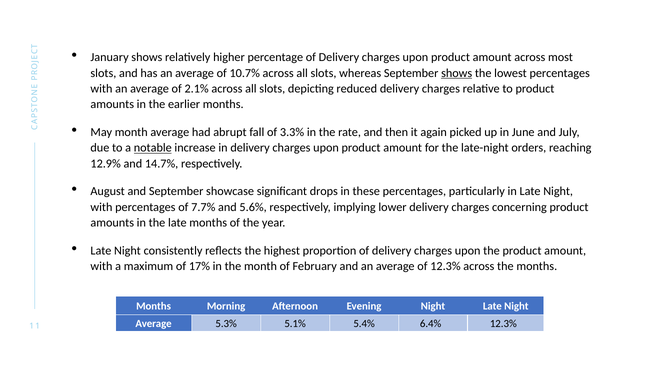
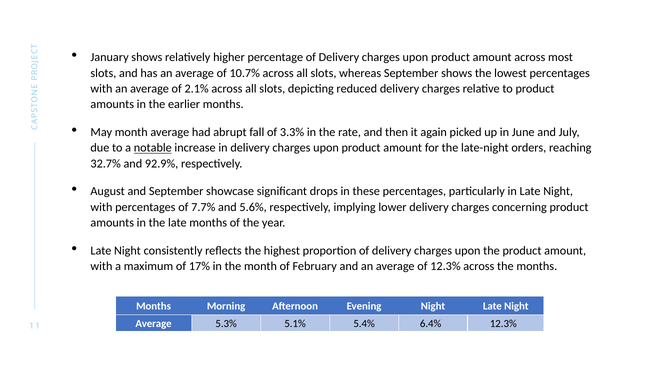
shows at (457, 73) underline: present -> none
12.9%: 12.9% -> 32.7%
14.7%: 14.7% -> 92.9%
